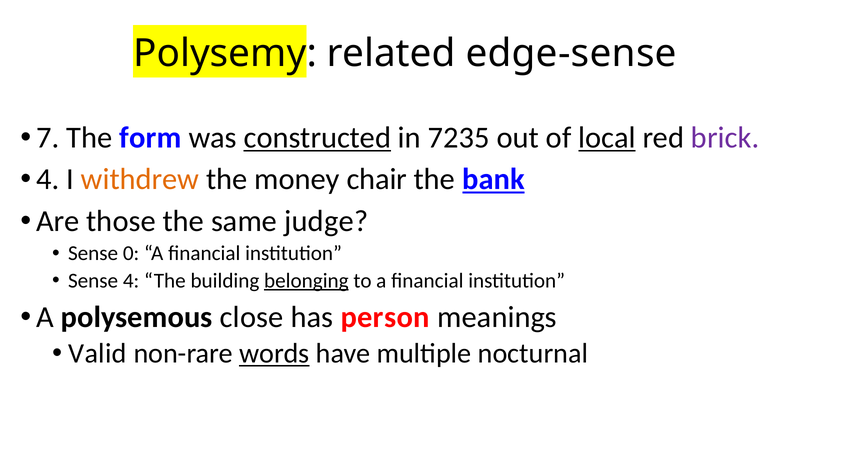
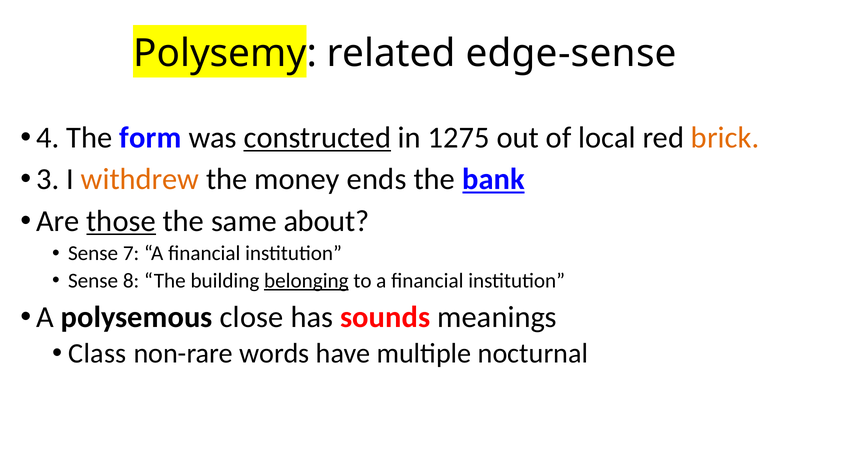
7: 7 -> 4
7235: 7235 -> 1275
local underline: present -> none
brick colour: purple -> orange
4 at (48, 179): 4 -> 3
chair: chair -> ends
those underline: none -> present
judge: judge -> about
0: 0 -> 7
Sense 4: 4 -> 8
person: person -> sounds
Valid: Valid -> Class
words underline: present -> none
